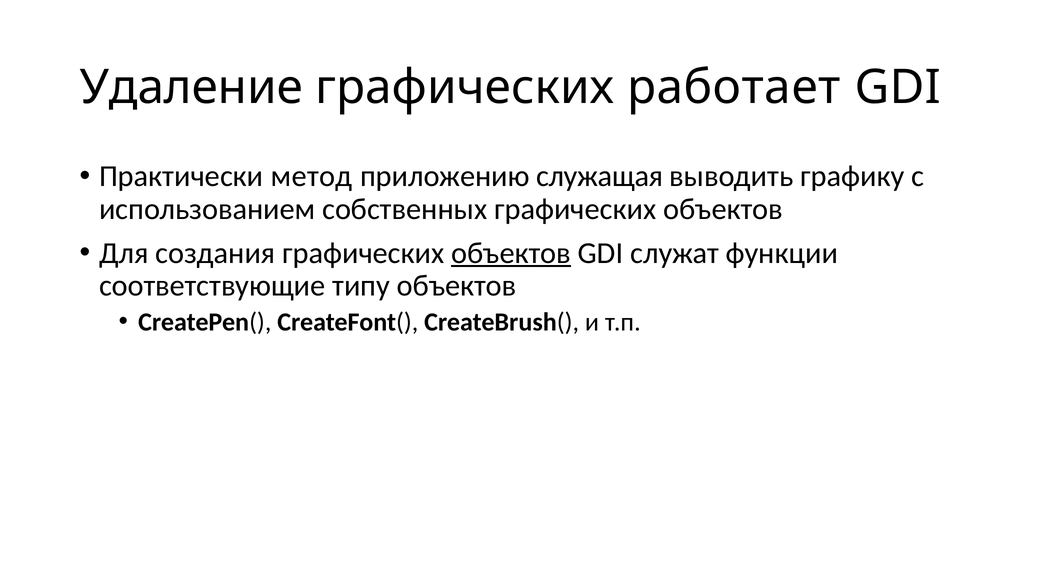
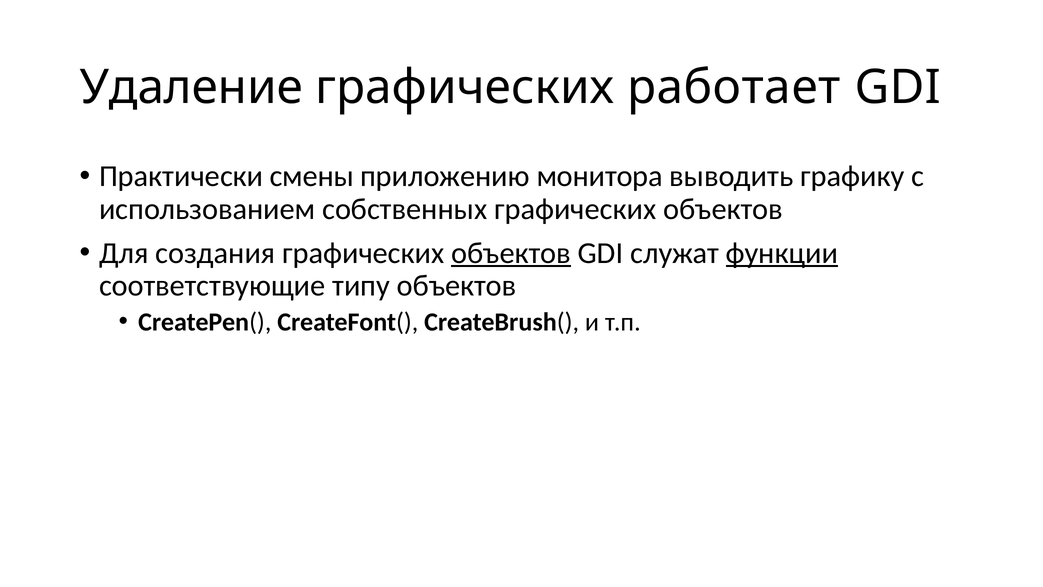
метод: метод -> смены
служащая: служащая -> монитора
функции underline: none -> present
